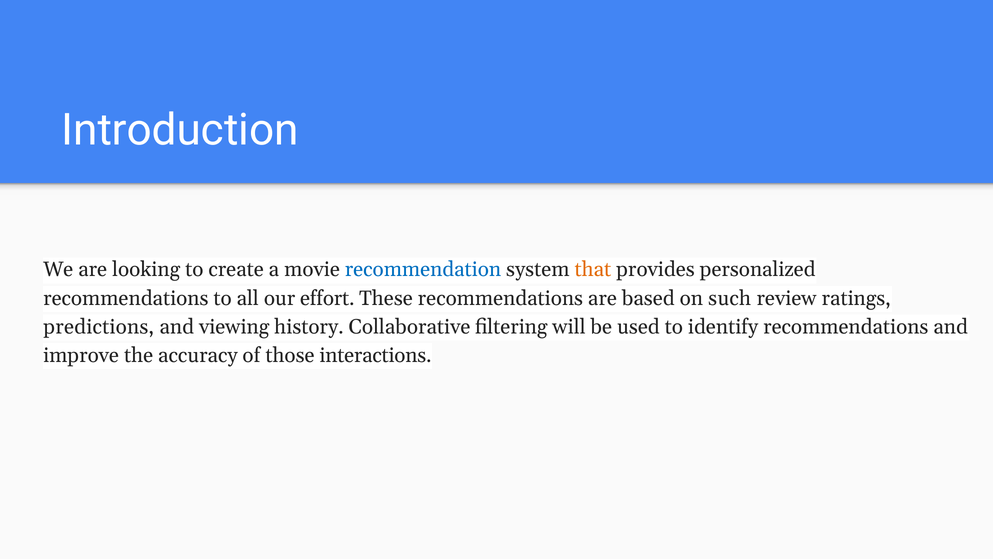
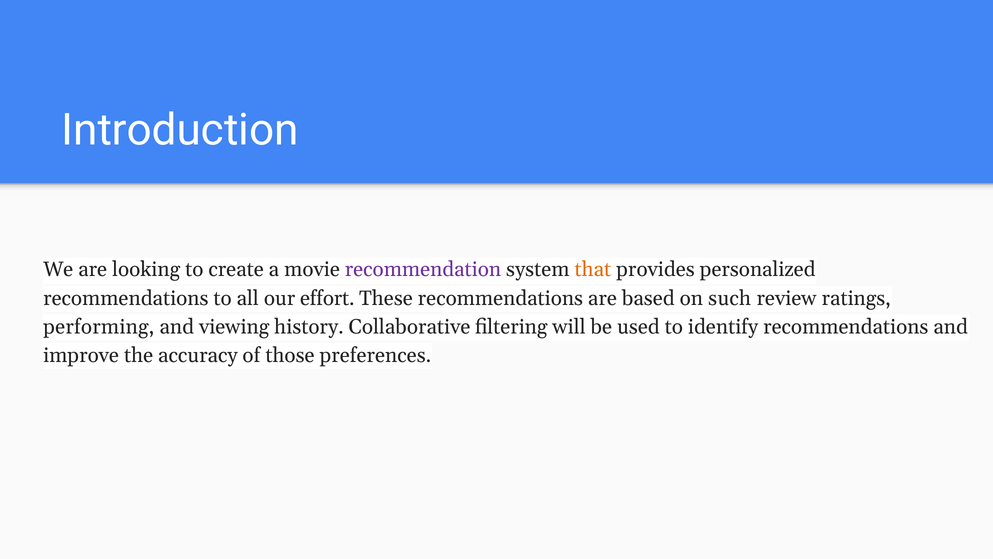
recommendation colour: blue -> purple
predictions: predictions -> performing
interactions: interactions -> preferences
